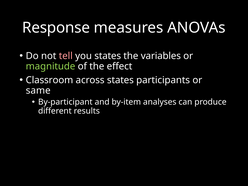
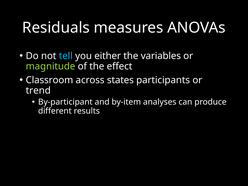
Response: Response -> Residuals
tell colour: pink -> light blue
you states: states -> either
same: same -> trend
